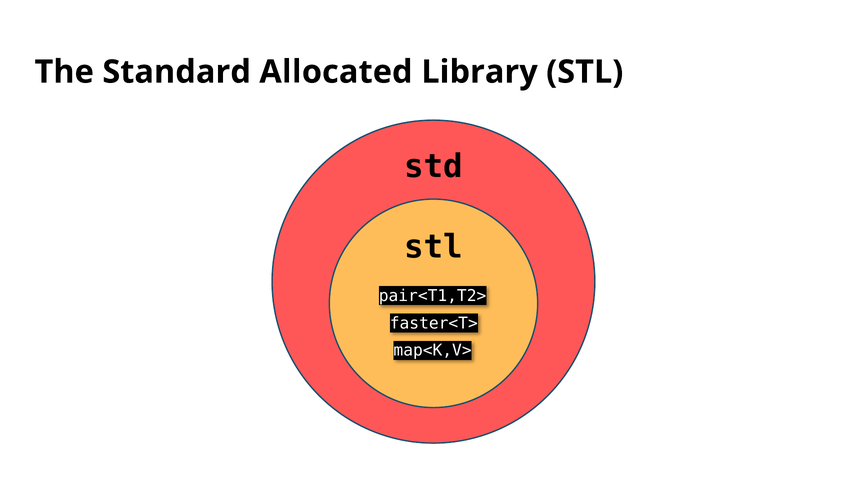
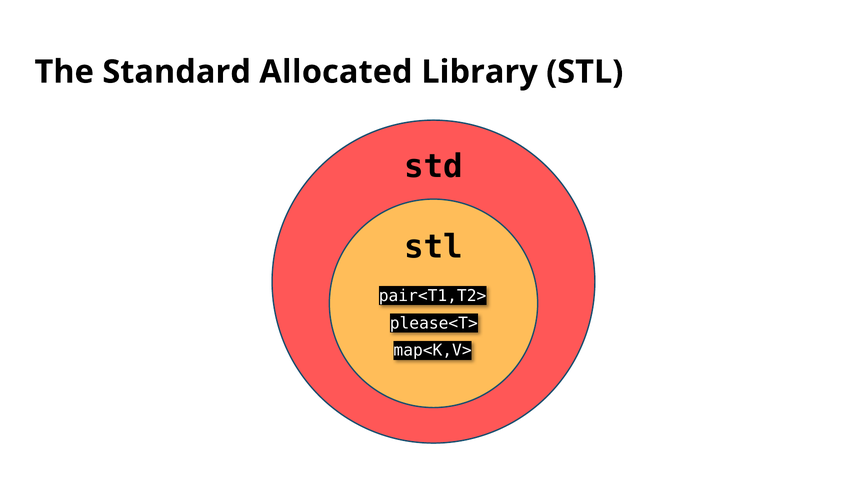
faster<T>: faster<T> -> please<T>
